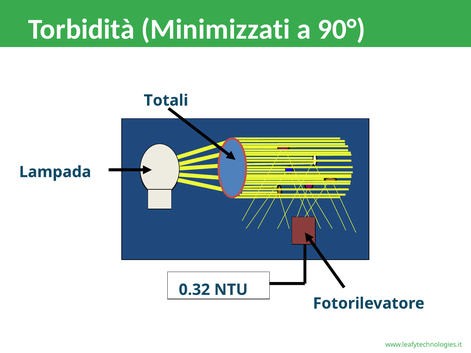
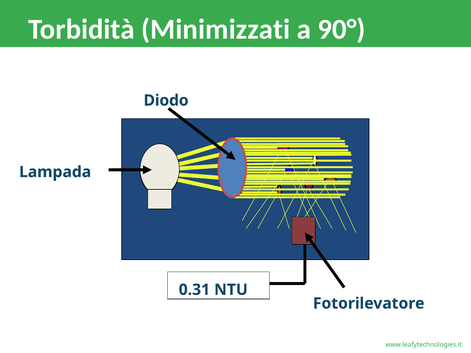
Totali: Totali -> Diodo
0.32: 0.32 -> 0.31
